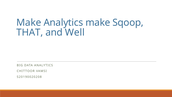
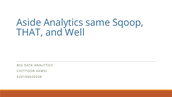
Make at (29, 22): Make -> Aside
Analytics make: make -> same
